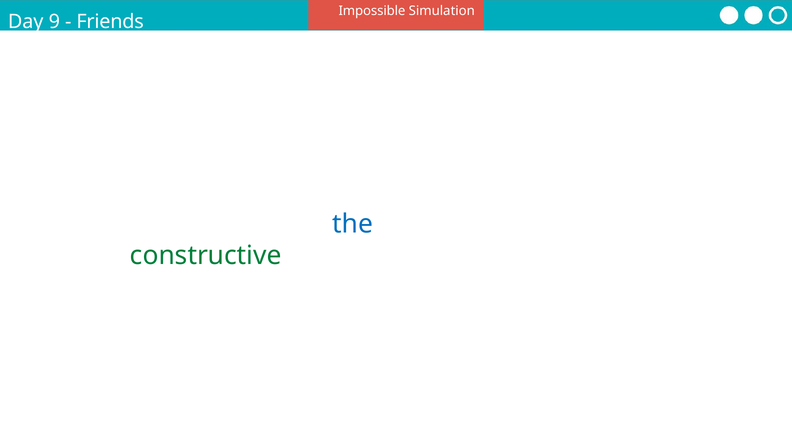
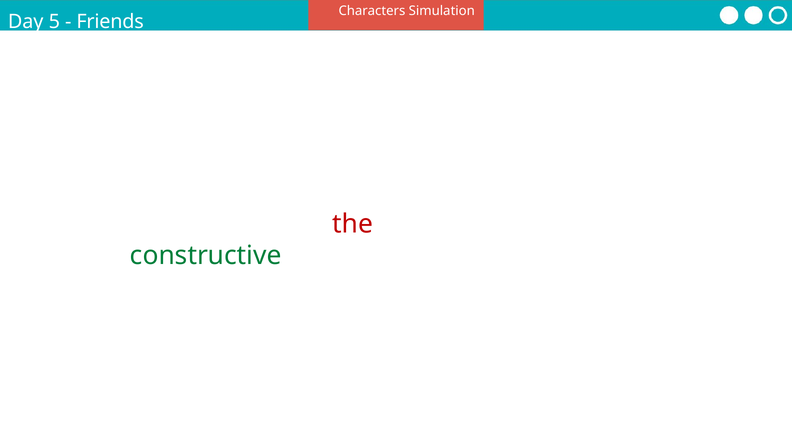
Impossible: Impossible -> Characters
9: 9 -> 5
the colour: blue -> red
